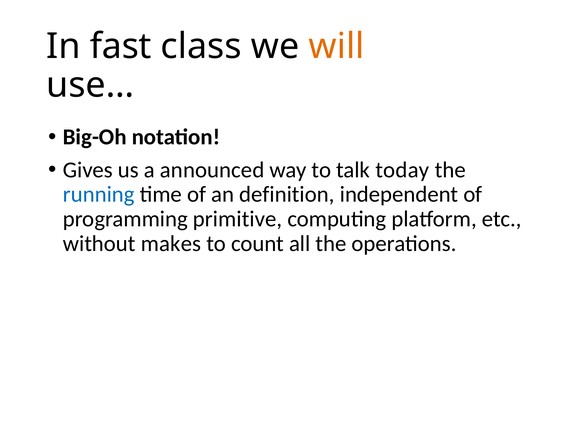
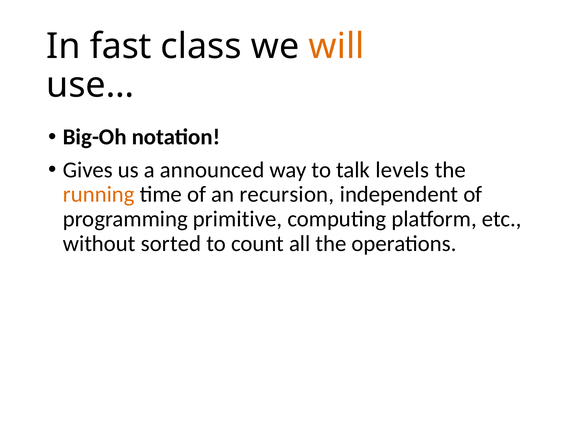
today: today -> levels
running colour: blue -> orange
definition: definition -> recursion
makes: makes -> sorted
